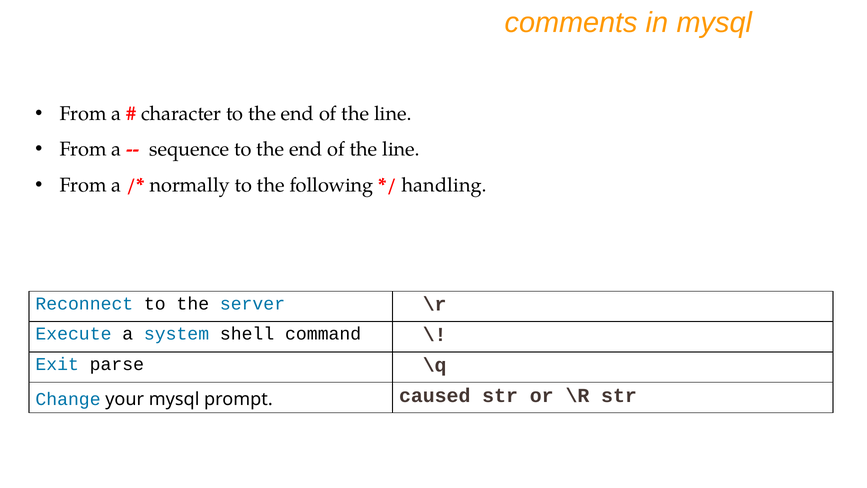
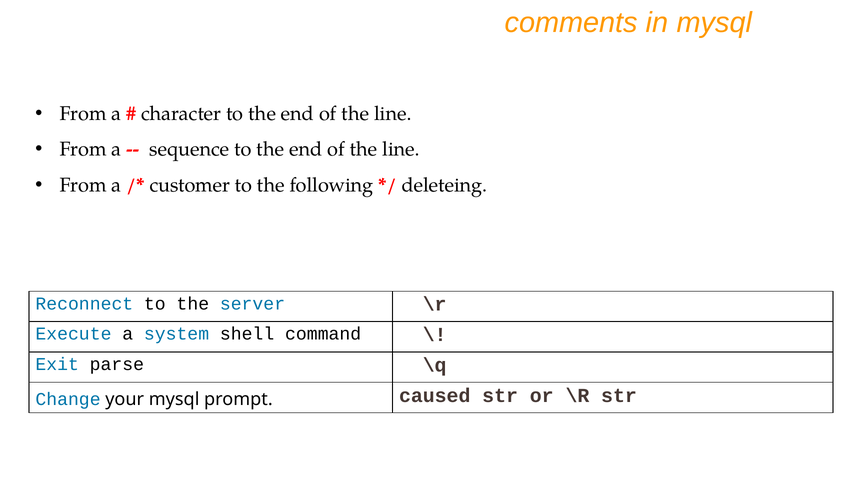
normally: normally -> customer
handling: handling -> deleteing
